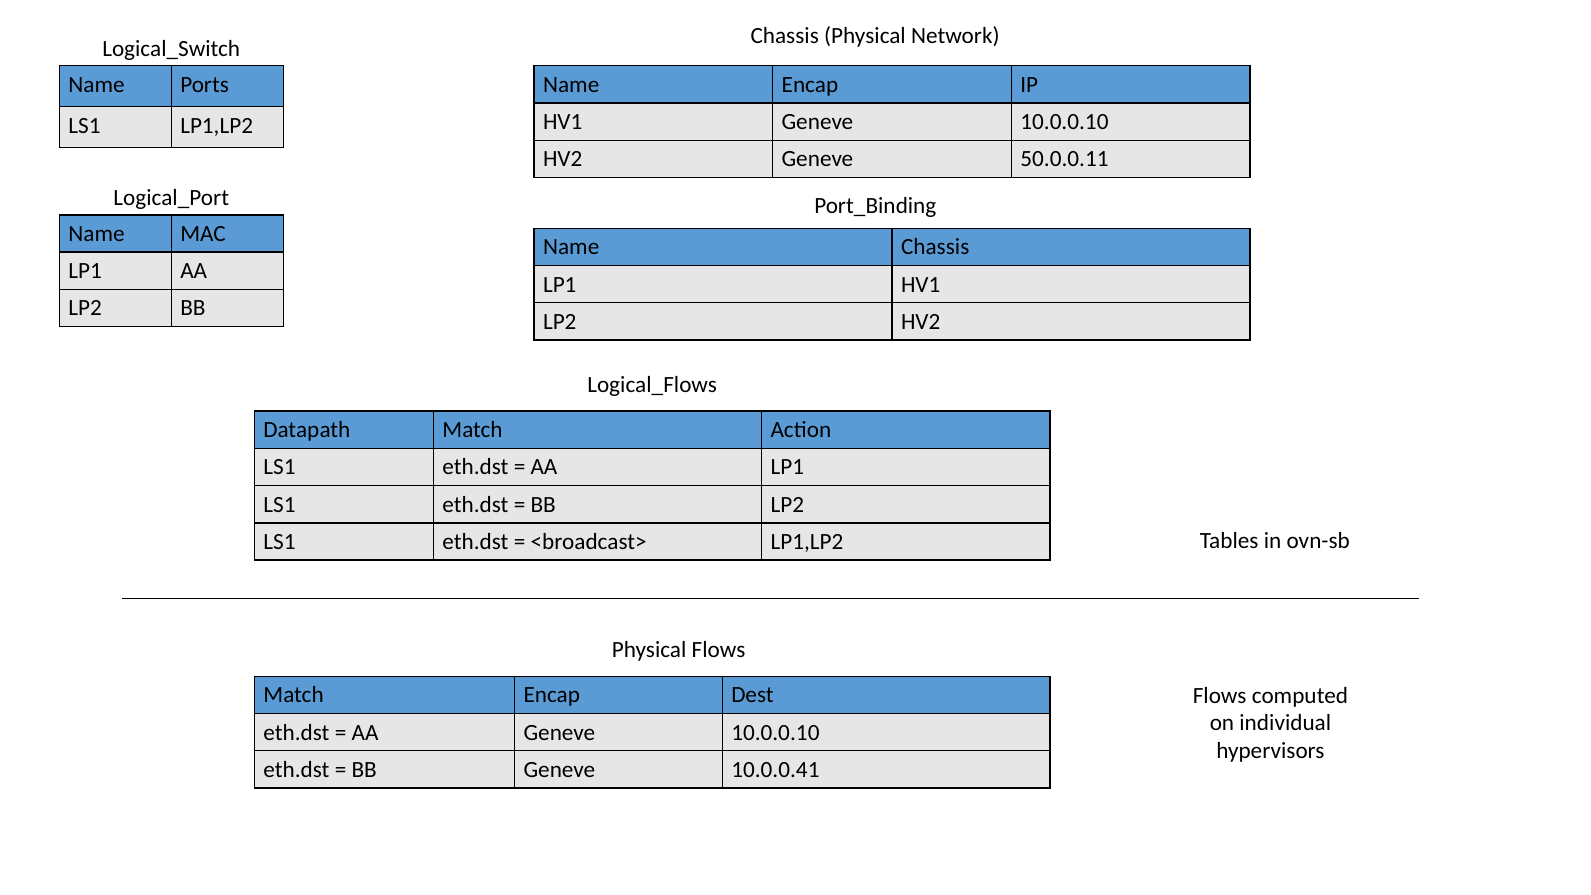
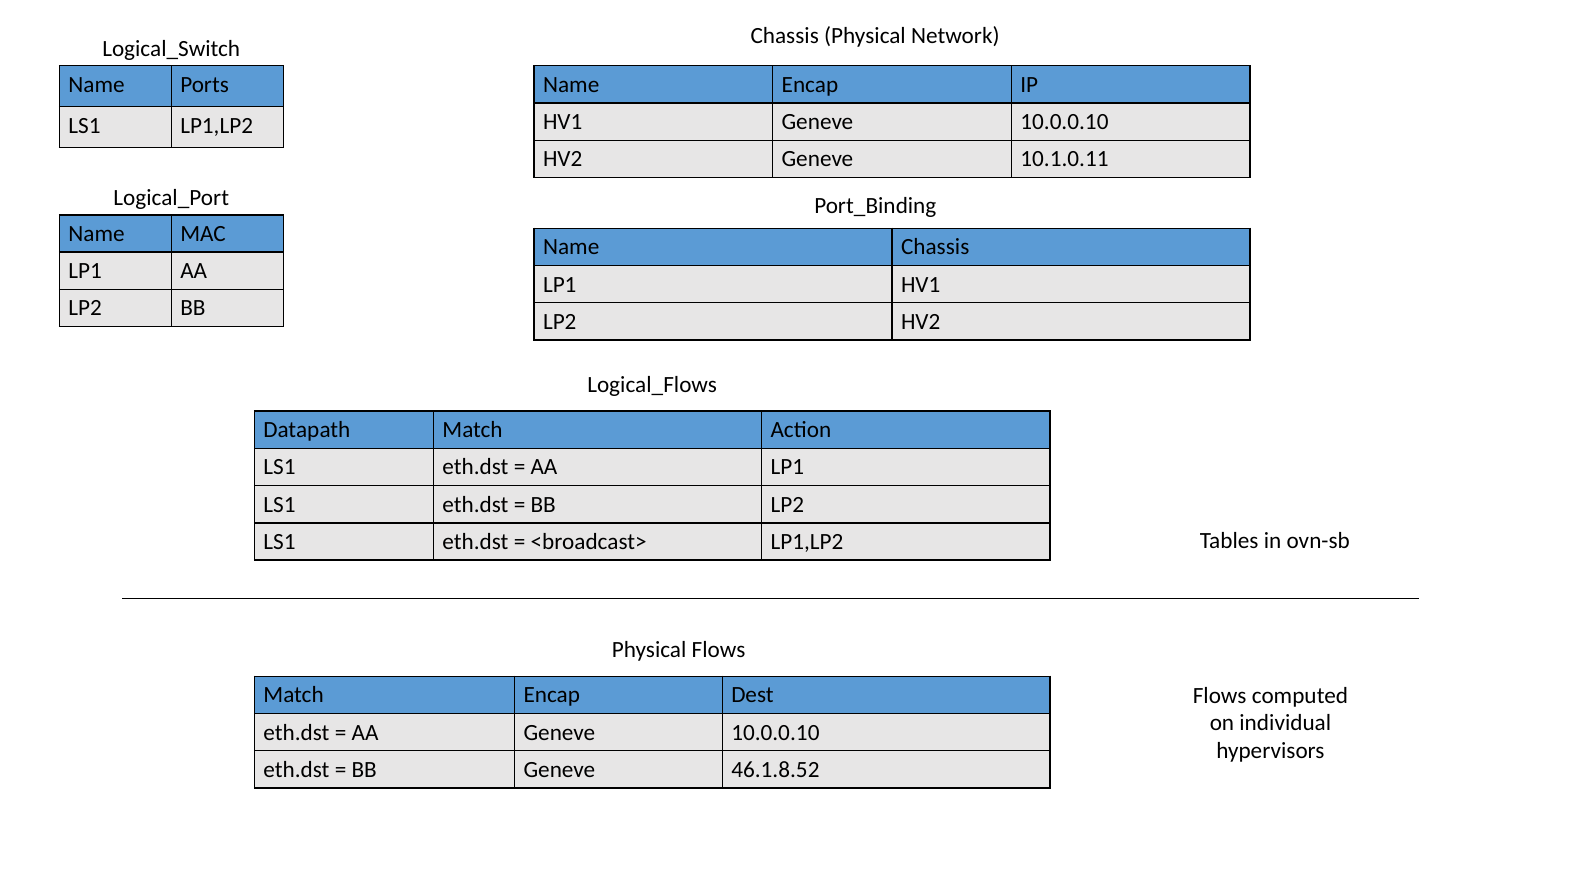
50.0.0.11: 50.0.0.11 -> 10.1.0.11
10.0.0.41: 10.0.0.41 -> 46.1.8.52
